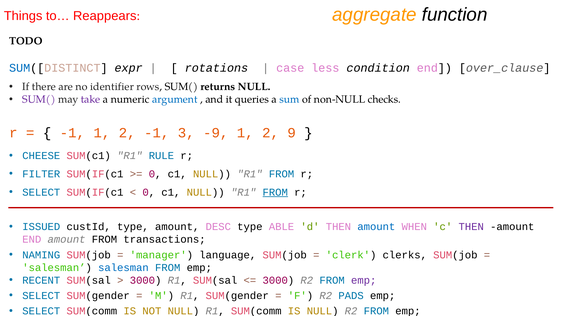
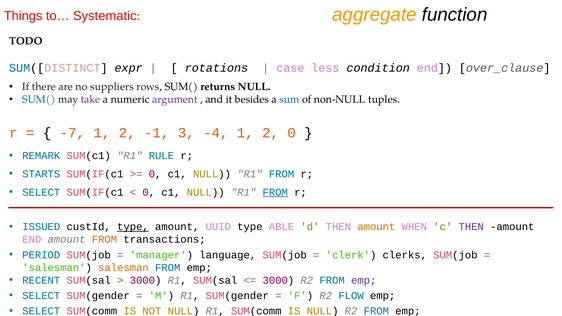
Reappears: Reappears -> Systematic
identifier: identifier -> suppliers
SUM( at (39, 100) colour: purple -> blue
argument colour: blue -> purple
queries: queries -> besides
checks: checks -> tuples
-1 at (72, 133): -1 -> -7
-9: -9 -> -4
2 9: 9 -> 0
CHEESE: CHEESE -> REMARK
FILTER: FILTER -> STARTS
type at (133, 227) underline: none -> present
DESC: DESC -> UUID
amount at (376, 227) colour: blue -> orange
FROM at (104, 240) colour: black -> orange
NAMING: NAMING -> PERIOD
salesman at (123, 268) colour: blue -> orange
PADS: PADS -> FLOW
